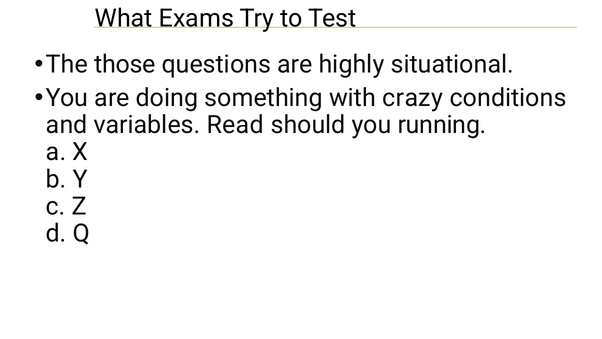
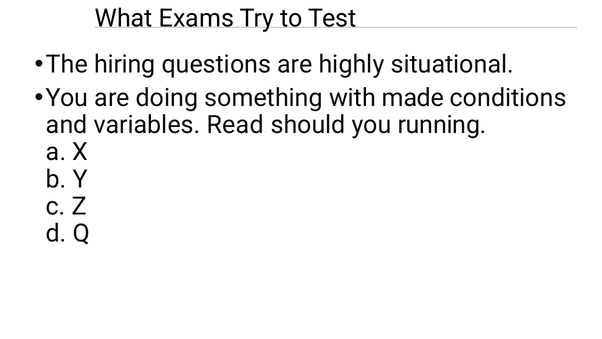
those: those -> hiring
crazy: crazy -> made
